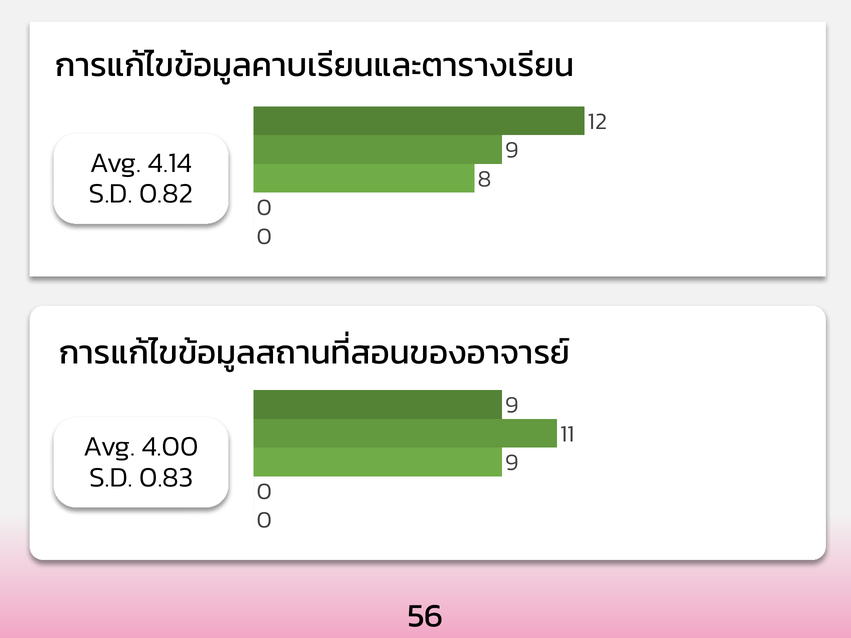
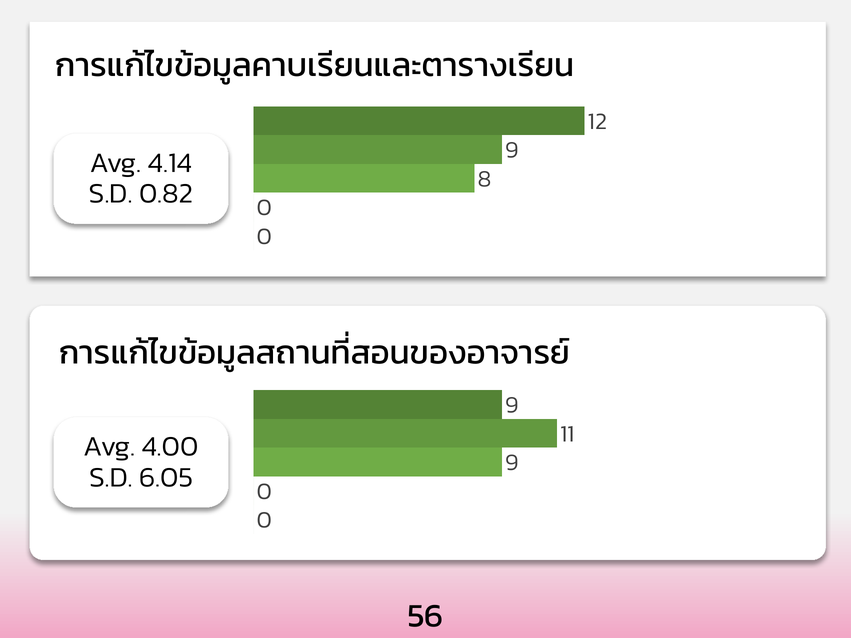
0.83: 0.83 -> 6.05
